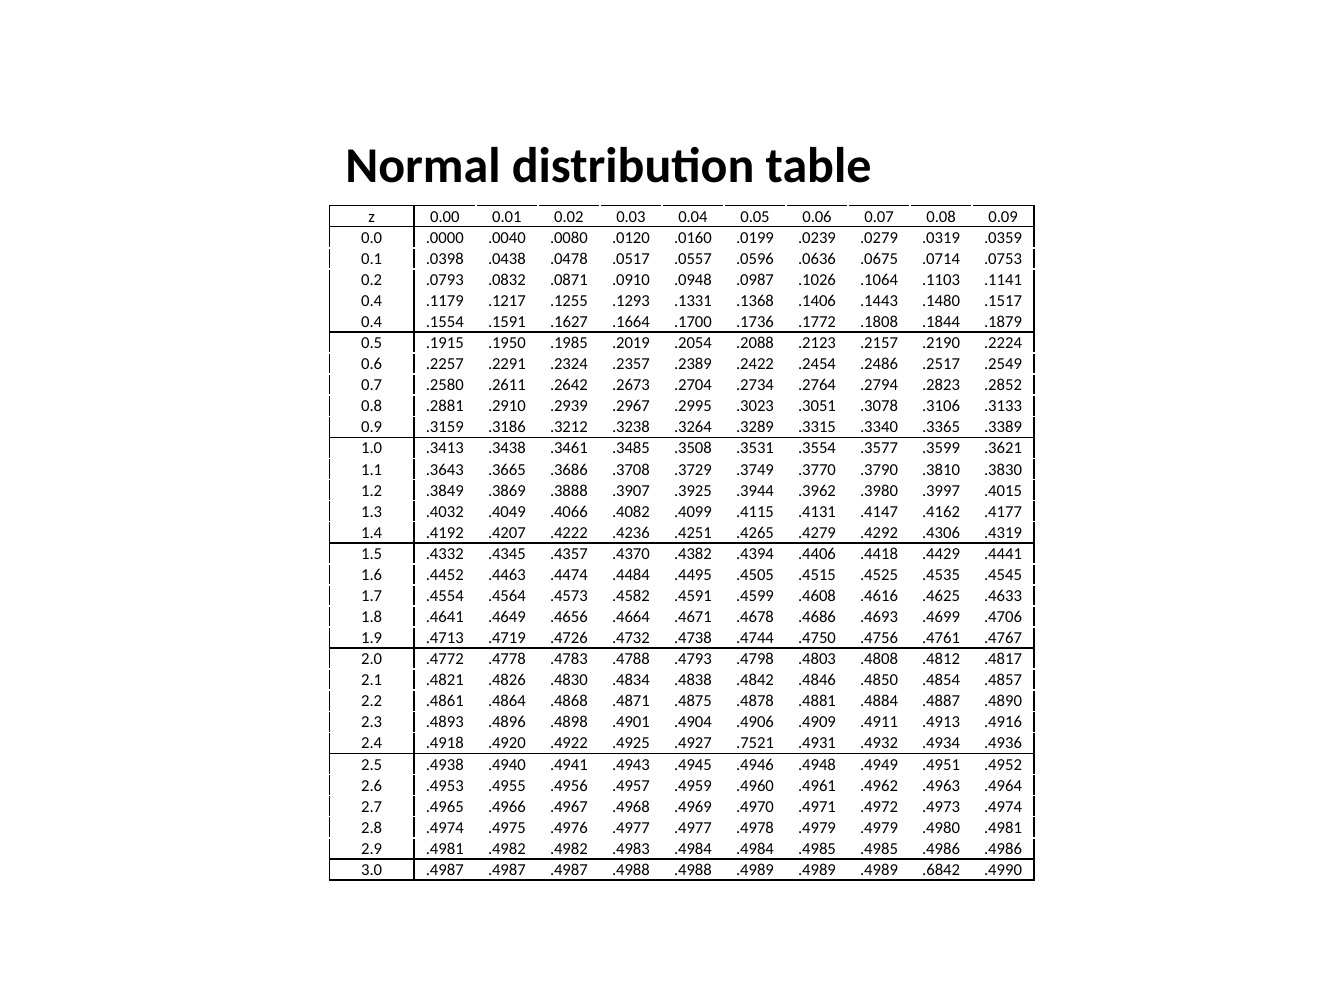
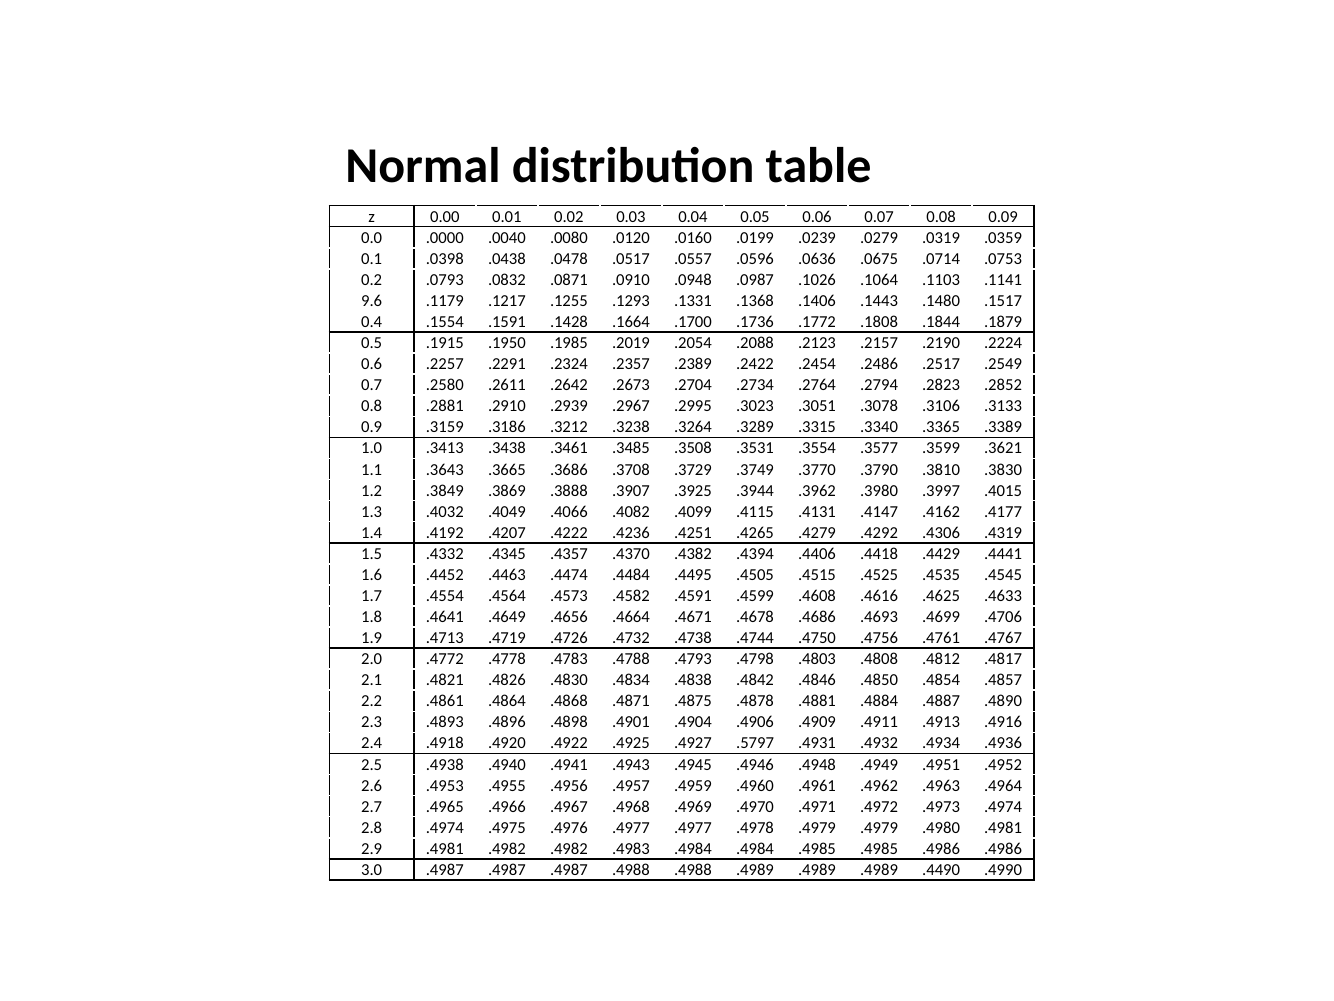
0.4 at (372, 301): 0.4 -> 9.6
.1627: .1627 -> .1428
.7521: .7521 -> .5797
.6842: .6842 -> .4490
